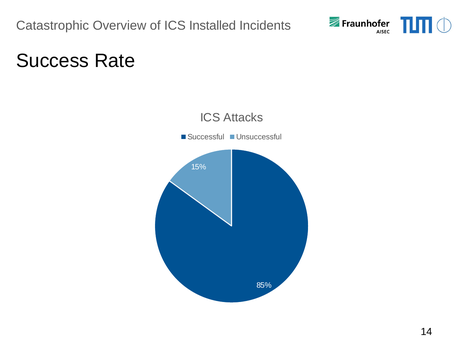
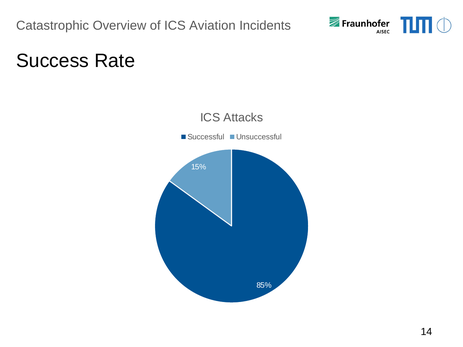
Installed: Installed -> Aviation
